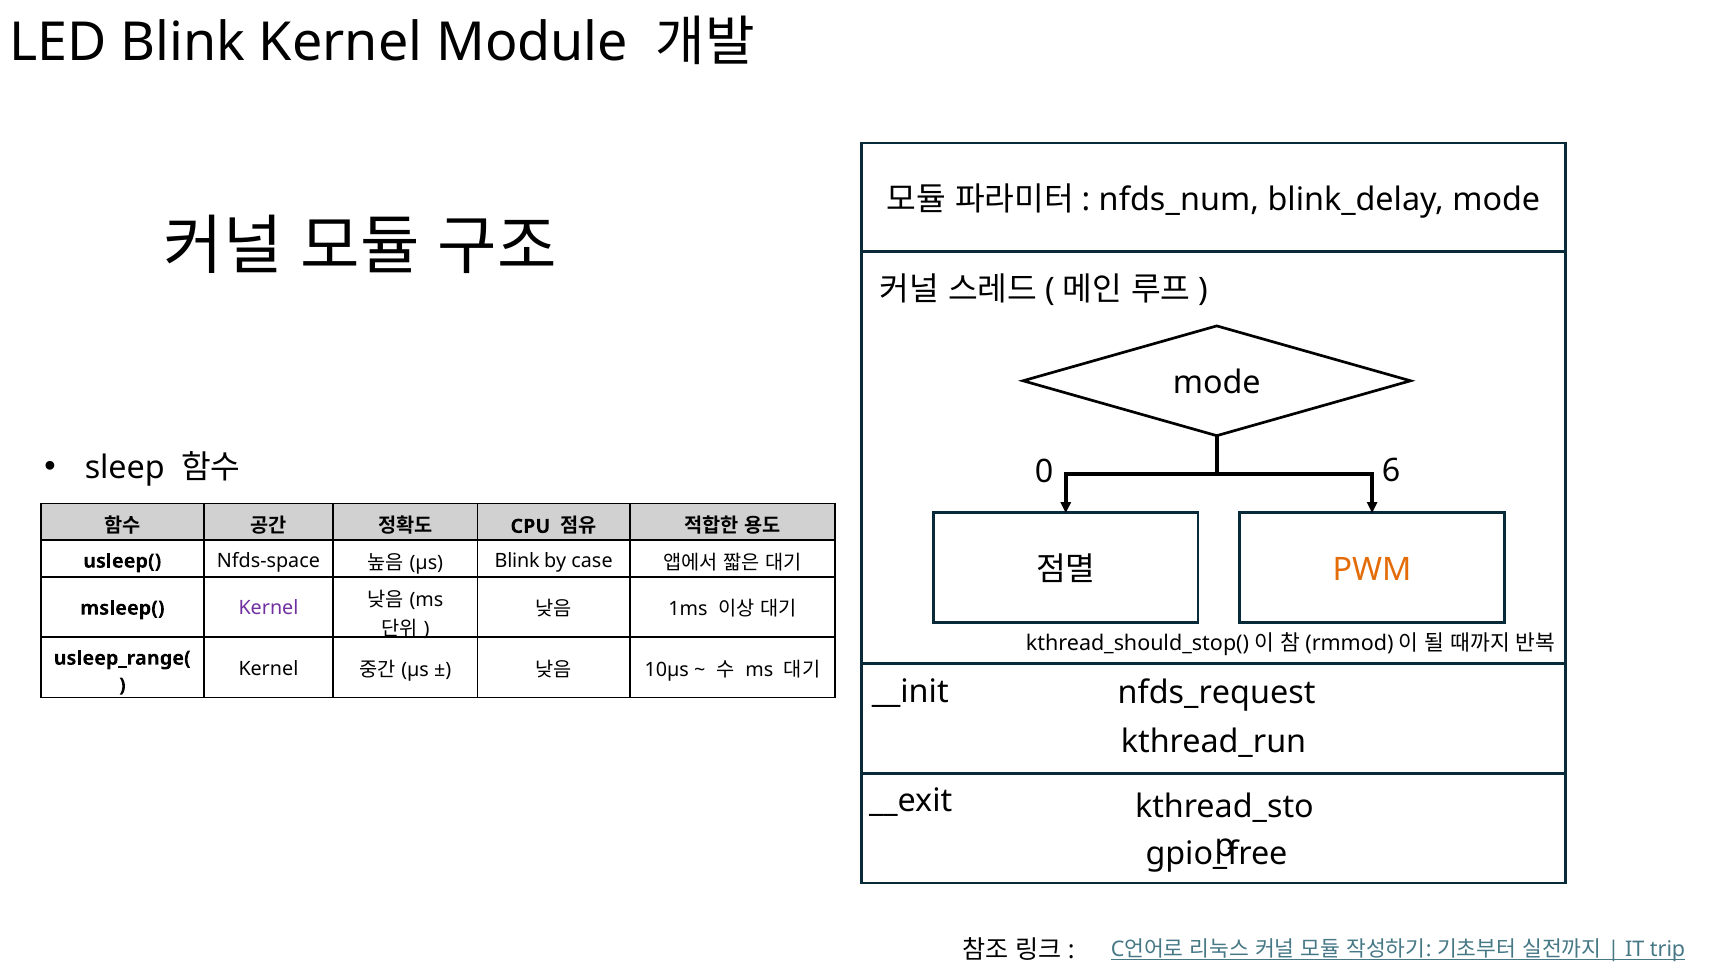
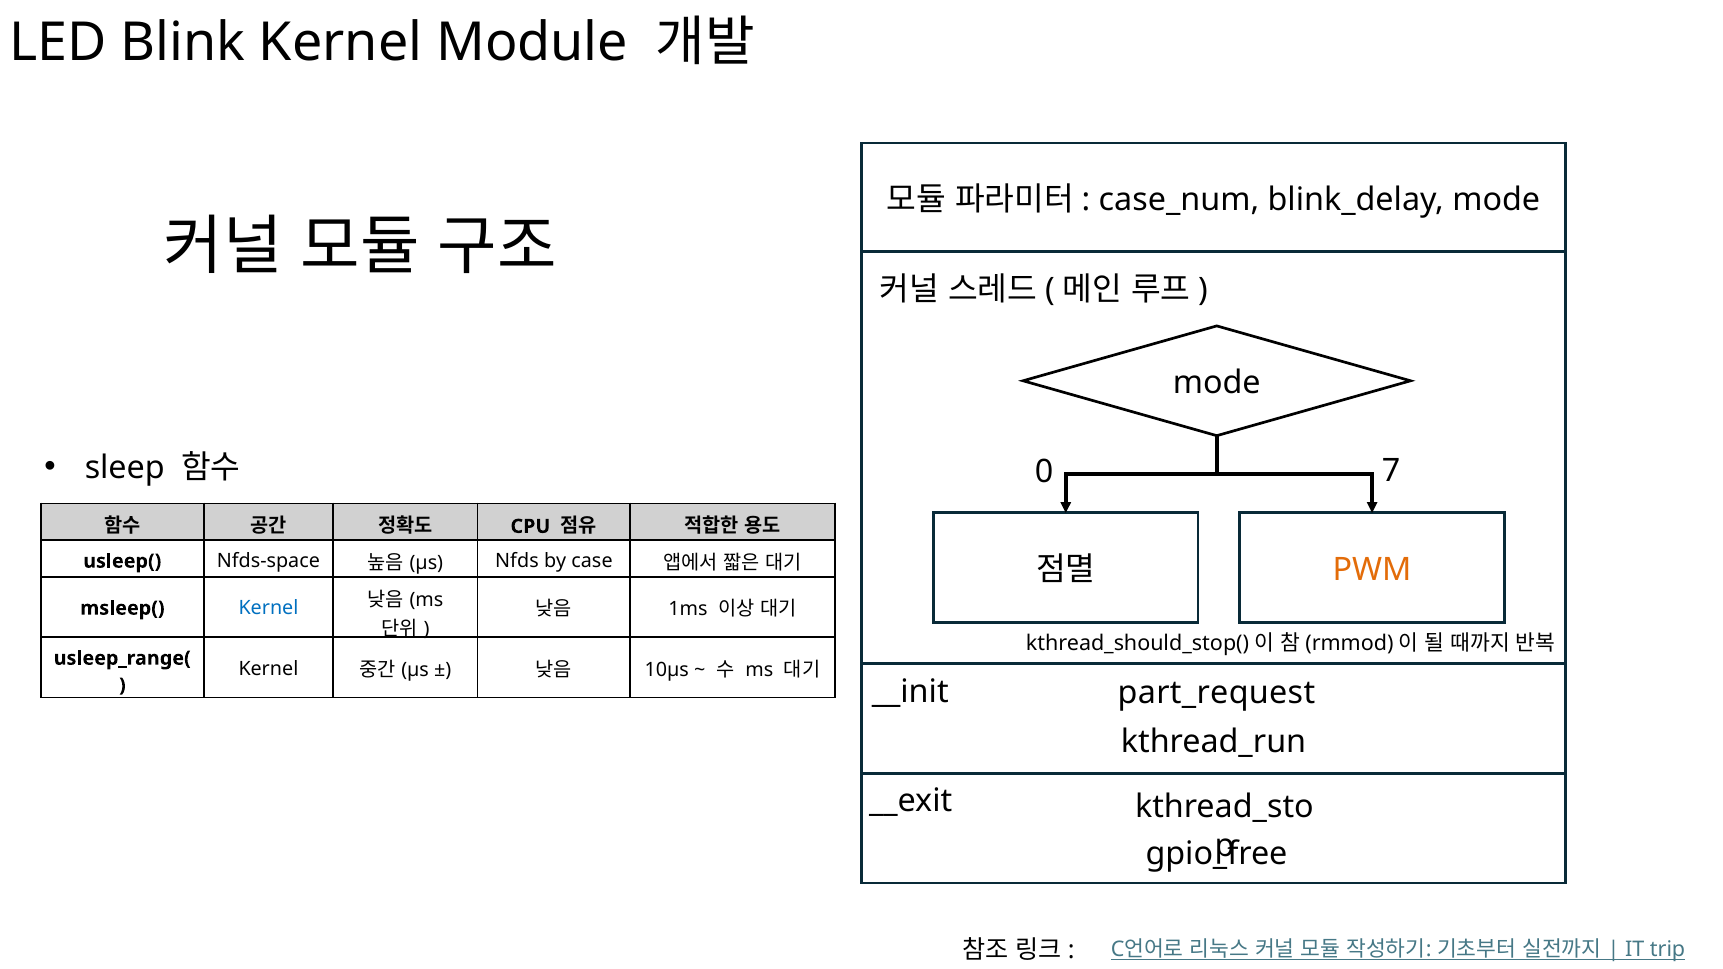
nfds_num: nfds_num -> case_num
6: 6 -> 7
Blink at (517, 561): Blink -> Nfds
Kernel at (268, 608) colour: purple -> blue
nfds_request: nfds_request -> part_request
